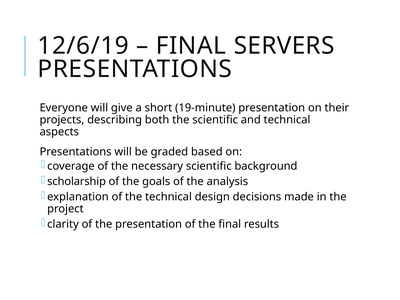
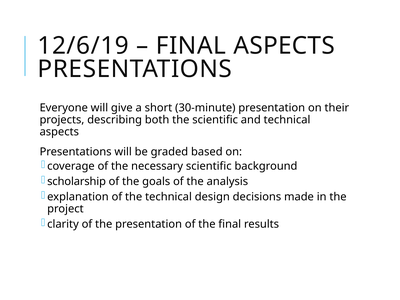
FINAL SERVERS: SERVERS -> ASPECTS
19-minute: 19-minute -> 30-minute
